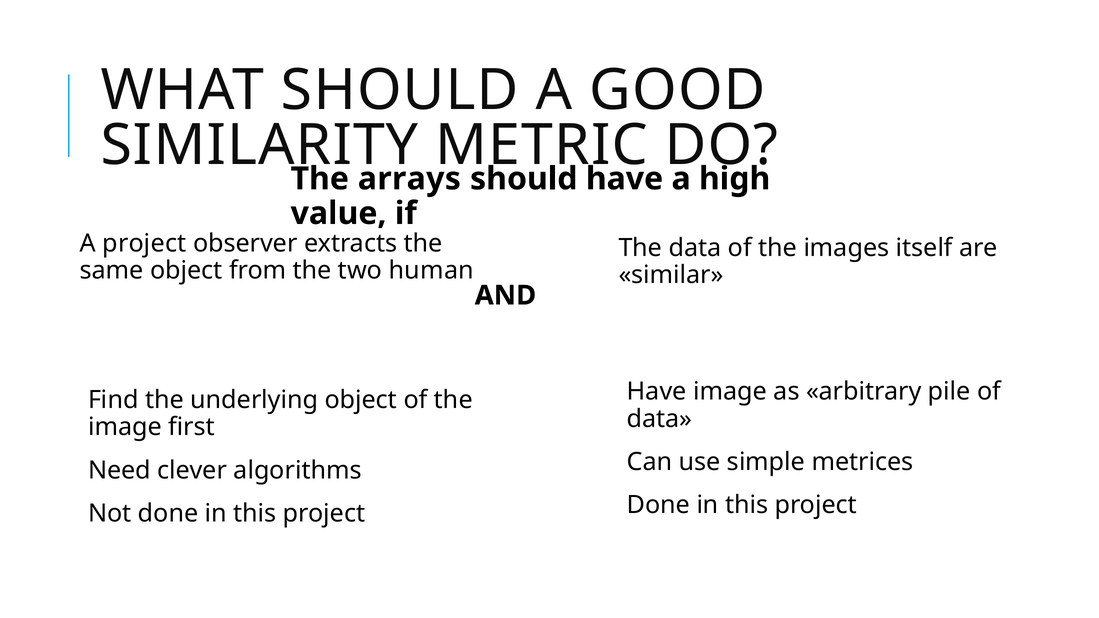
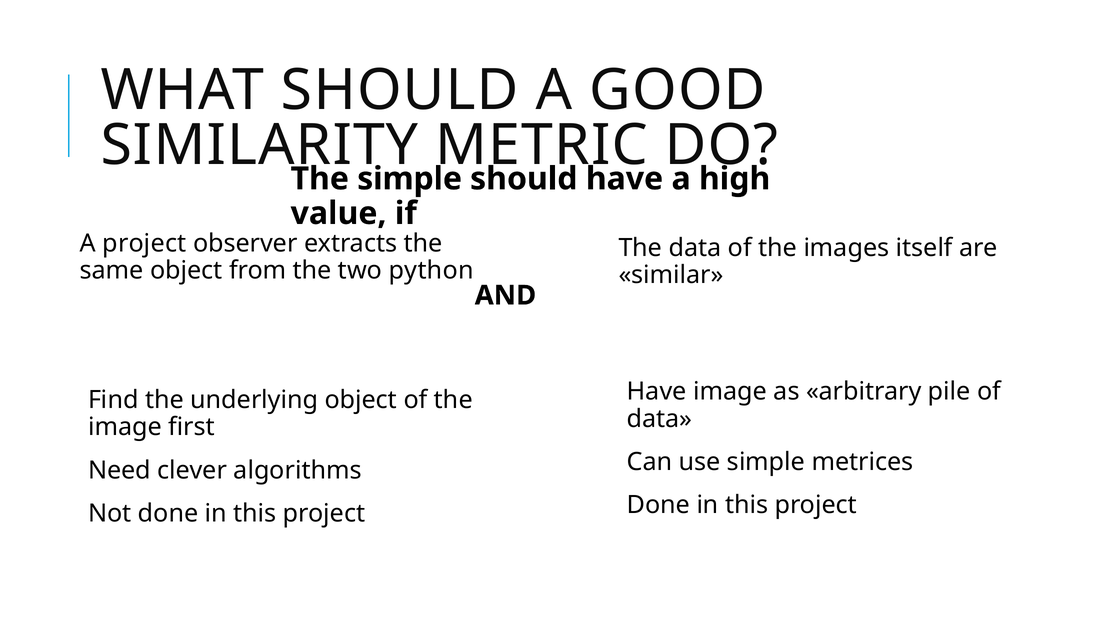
arrays at (409, 179): arrays -> simple
human: human -> python
